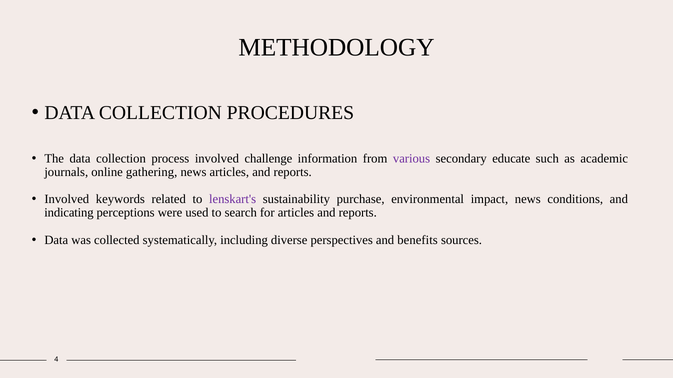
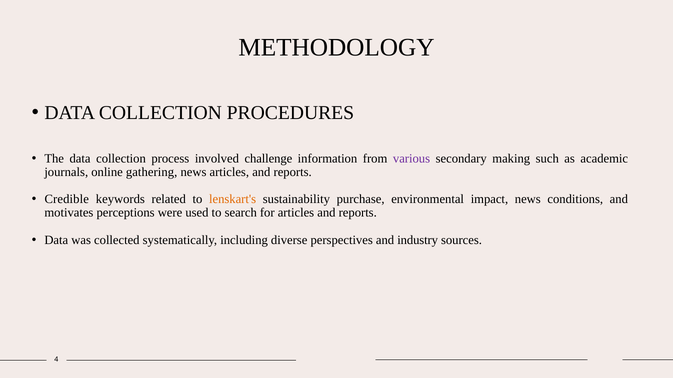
educate: educate -> making
Involved at (67, 200): Involved -> Credible
lenskart's colour: purple -> orange
indicating: indicating -> motivates
benefits: benefits -> industry
